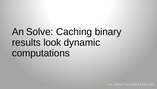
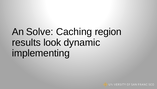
binary: binary -> region
computations: computations -> implementing
